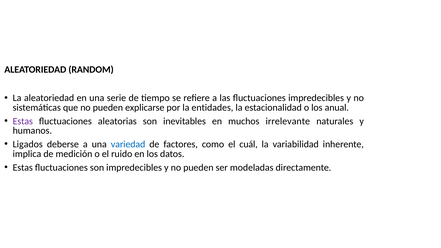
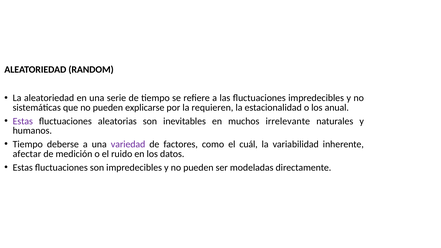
entidades: entidades -> requieren
Ligados at (28, 144): Ligados -> Tiempo
variedad colour: blue -> purple
implica: implica -> afectar
